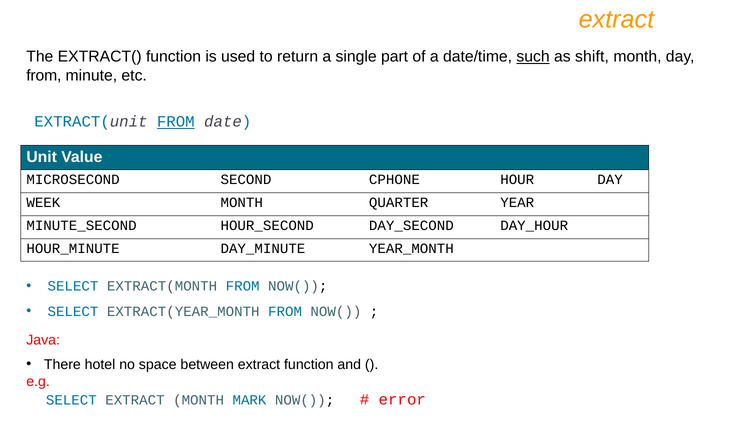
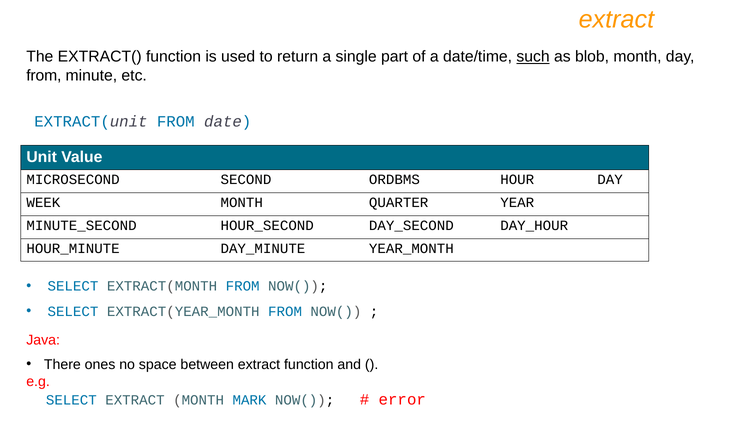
shift: shift -> blob
FROM at (176, 122) underline: present -> none
CPHONE: CPHONE -> ORDBMS
hotel: hotel -> ones
